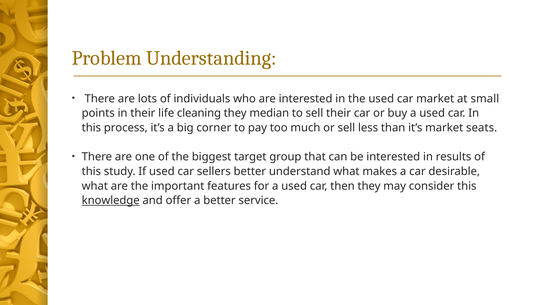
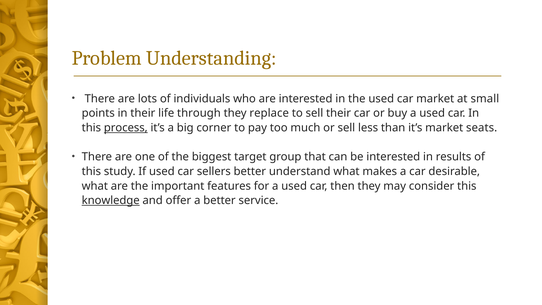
cleaning: cleaning -> through
median: median -> replace
process underline: none -> present
